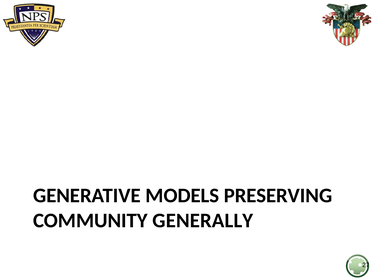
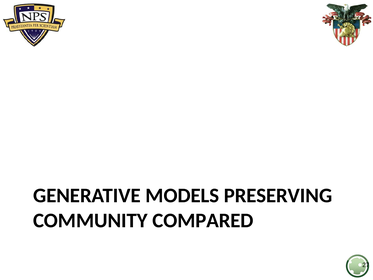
GENERALLY: GENERALLY -> COMPARED
